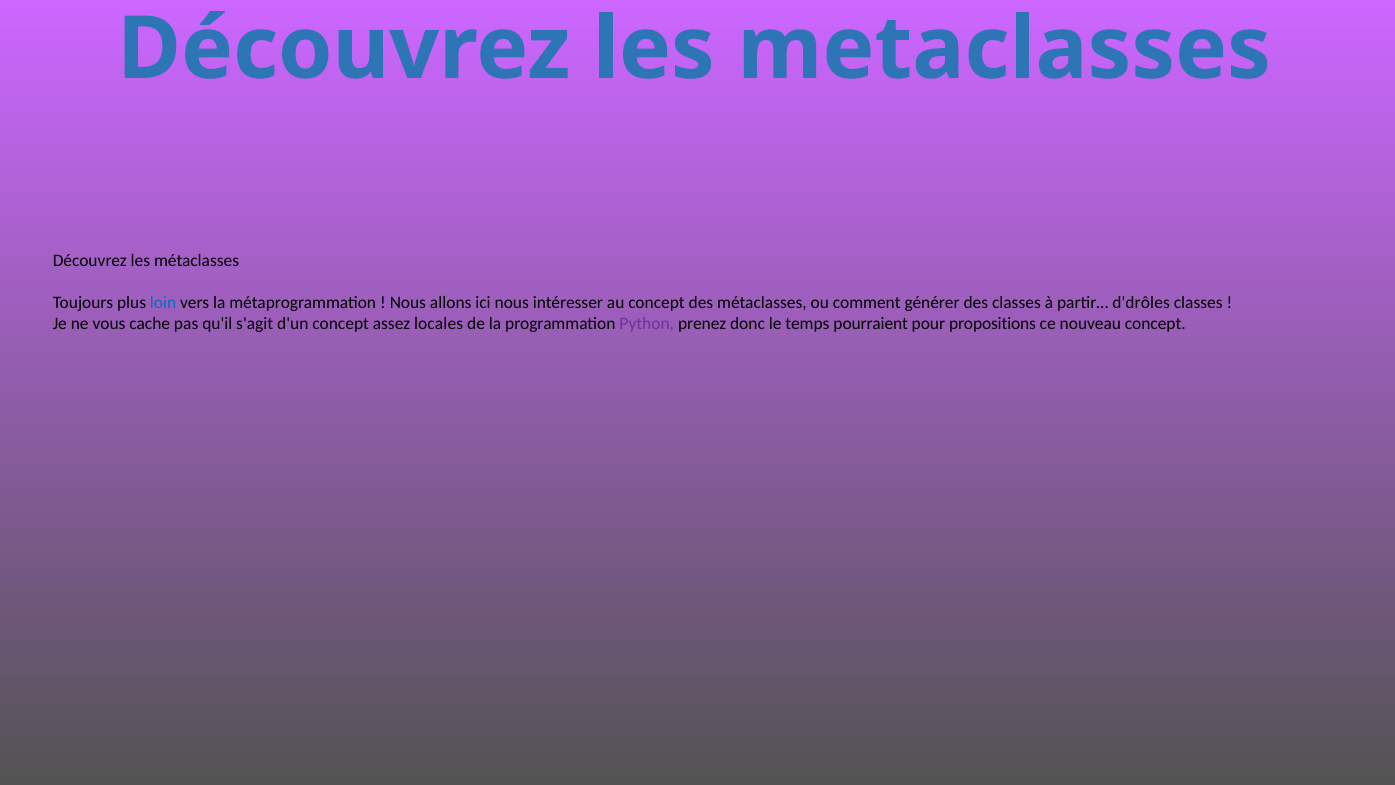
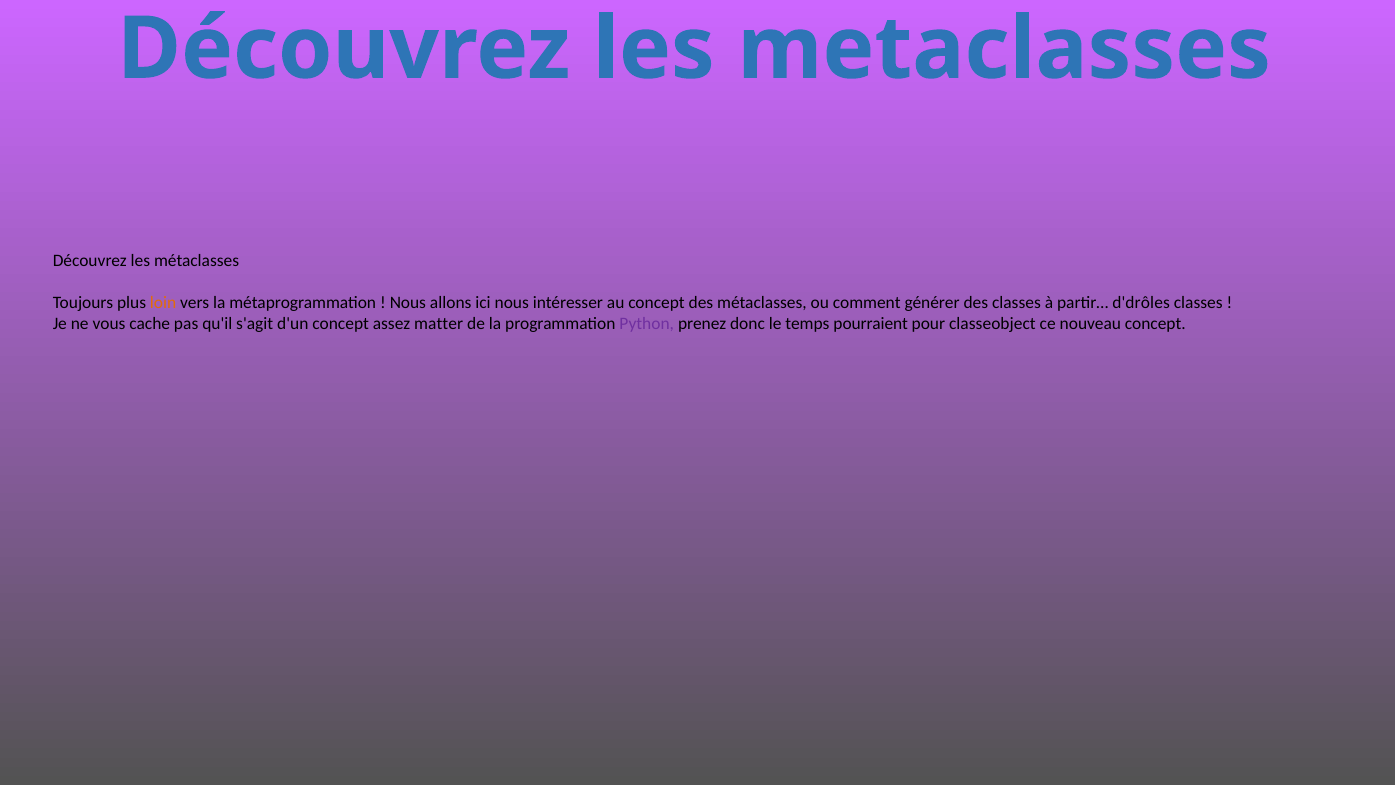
loin colour: blue -> orange
locales: locales -> matter
propositions: propositions -> classeobject
